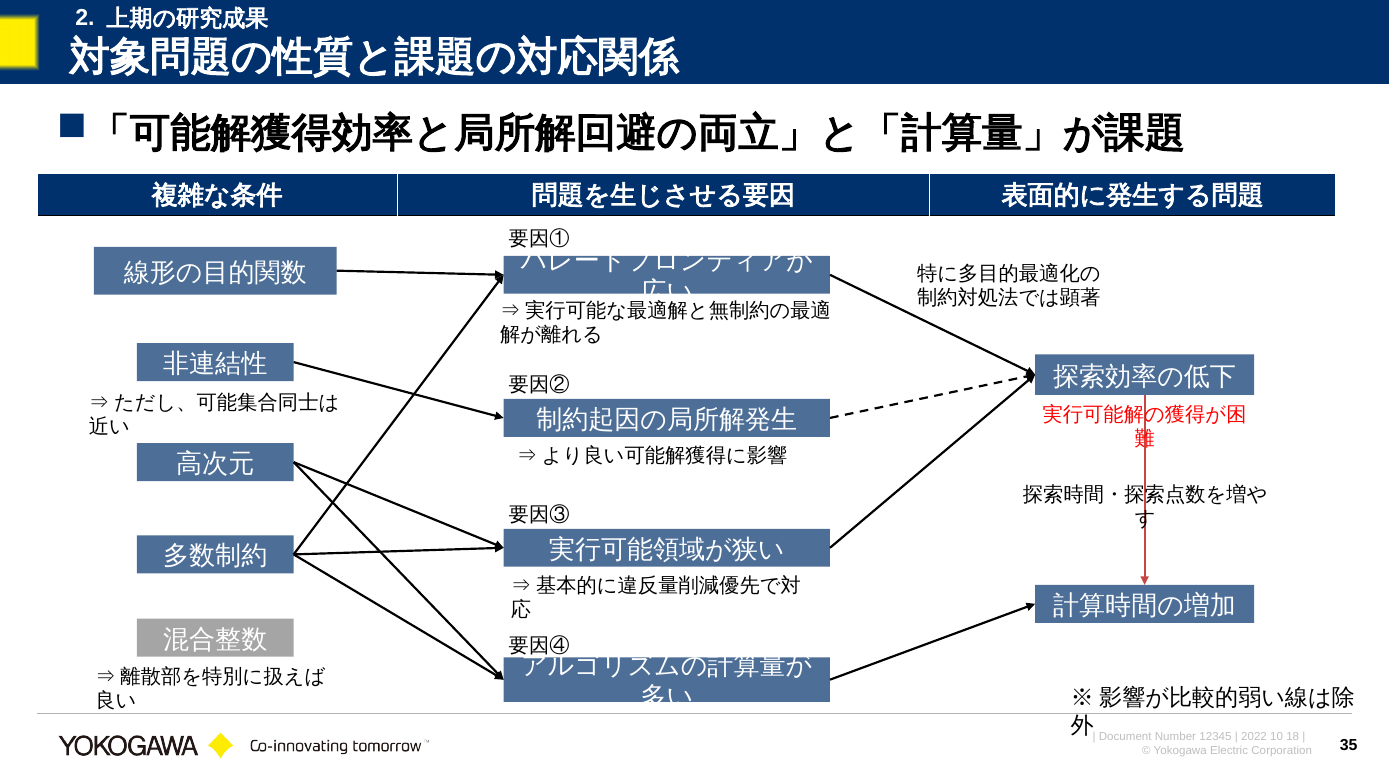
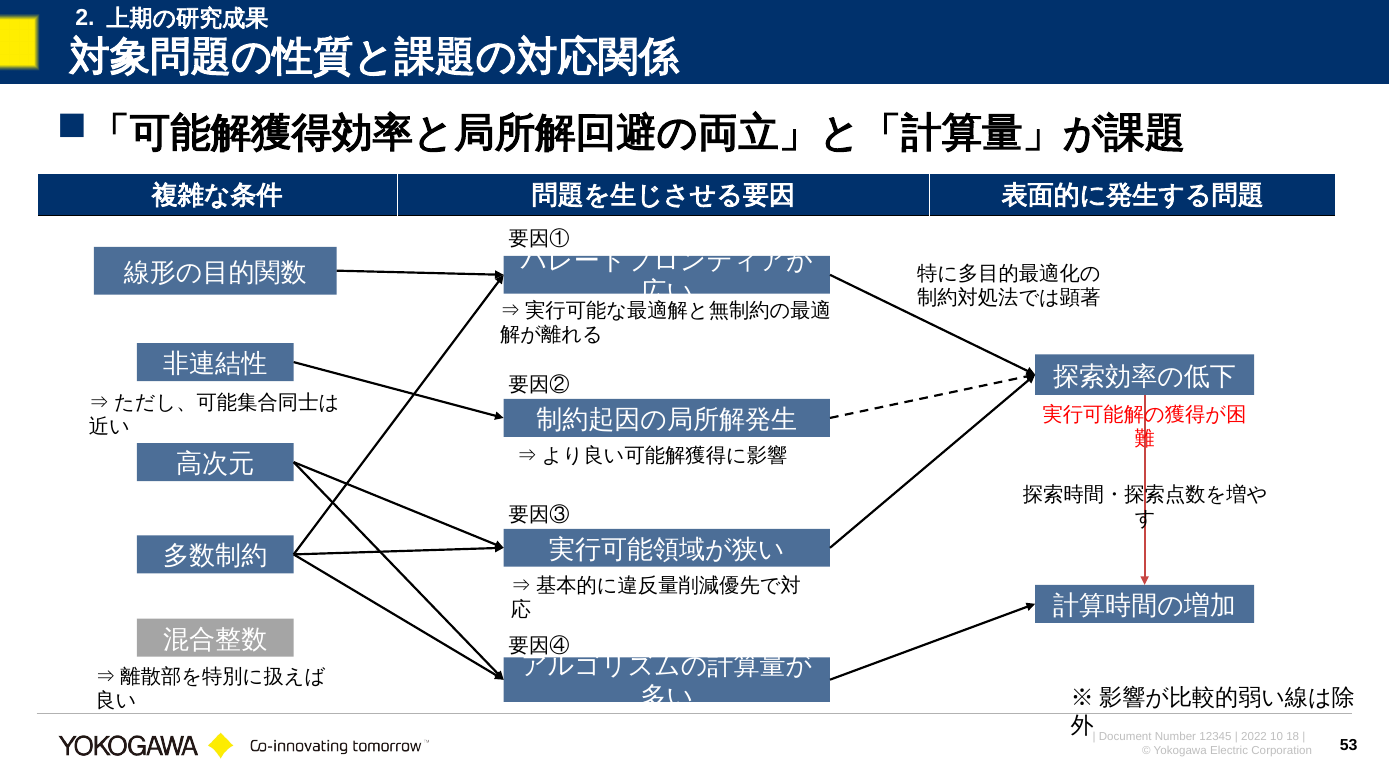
35: 35 -> 53
